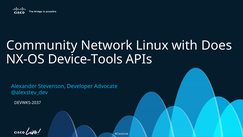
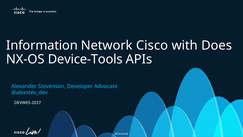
Community: Community -> Information
Linux: Linux -> Cisco
